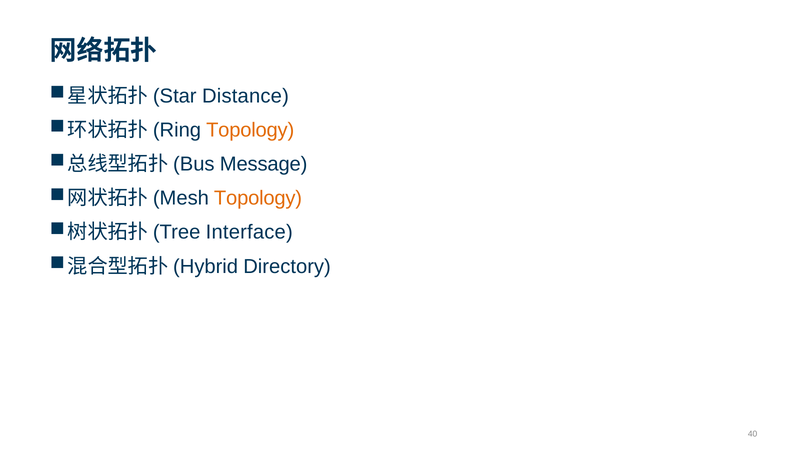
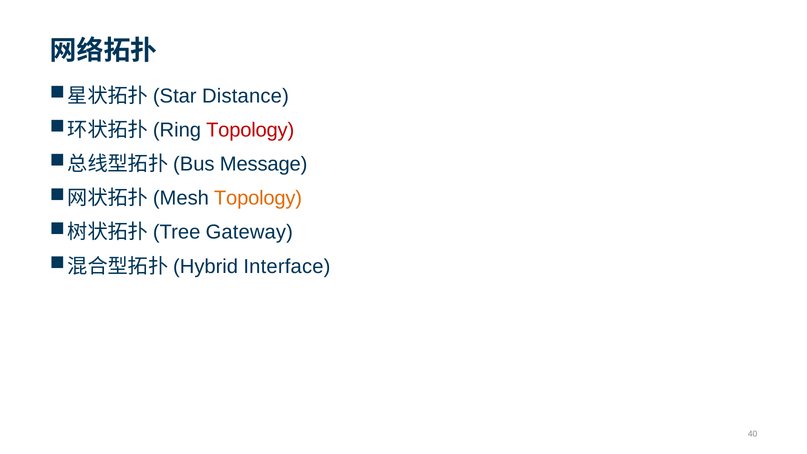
Topology at (250, 130) colour: orange -> red
Interface: Interface -> Gateway
Directory: Directory -> Interface
